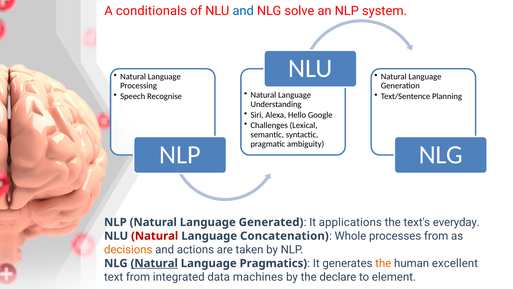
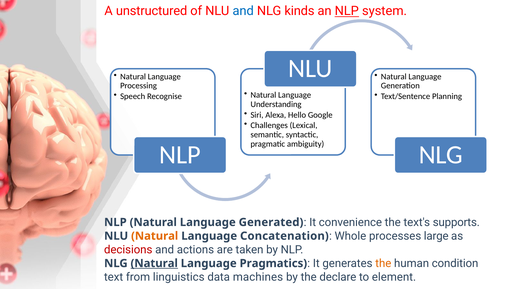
conditionals: conditionals -> unstructured
solve: solve -> kinds
NLP at (347, 11) underline: none -> present
applications: applications -> convenience
everyday: everyday -> supports
Natural at (155, 236) colour: red -> orange
processes from: from -> large
decisions colour: orange -> red
excellent: excellent -> condition
integrated: integrated -> linguistics
